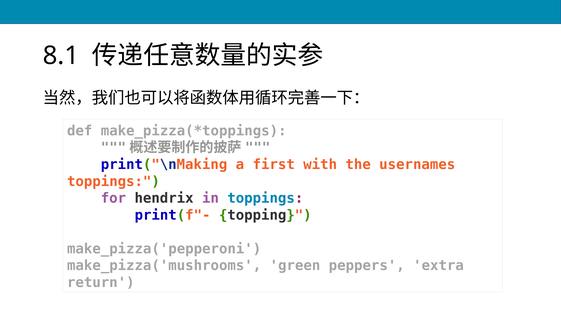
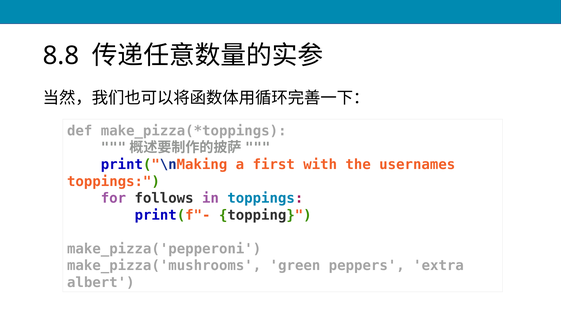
8.1: 8.1 -> 8.8
hendrix: hendrix -> follows
return: return -> albert
